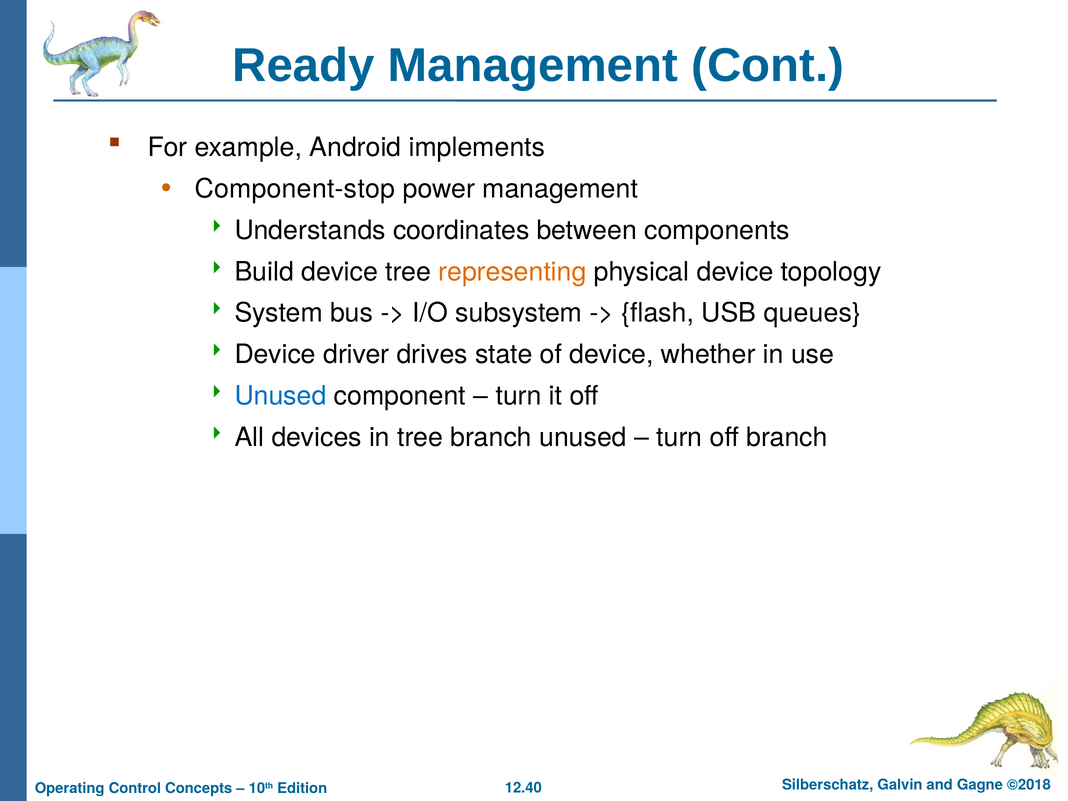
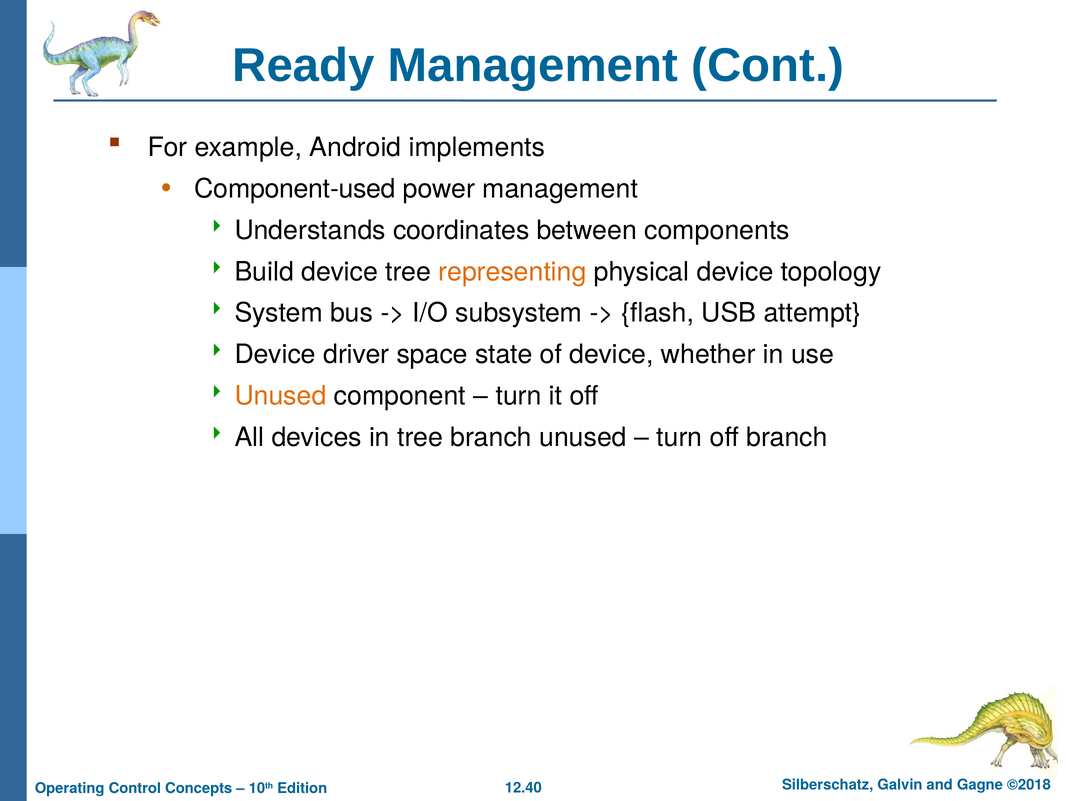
Component-stop: Component-stop -> Component-used
queues: queues -> attempt
drives: drives -> space
Unused at (281, 396) colour: blue -> orange
